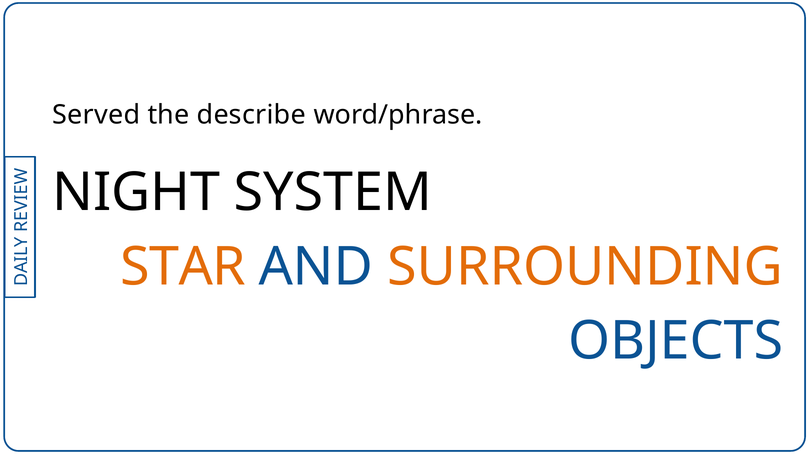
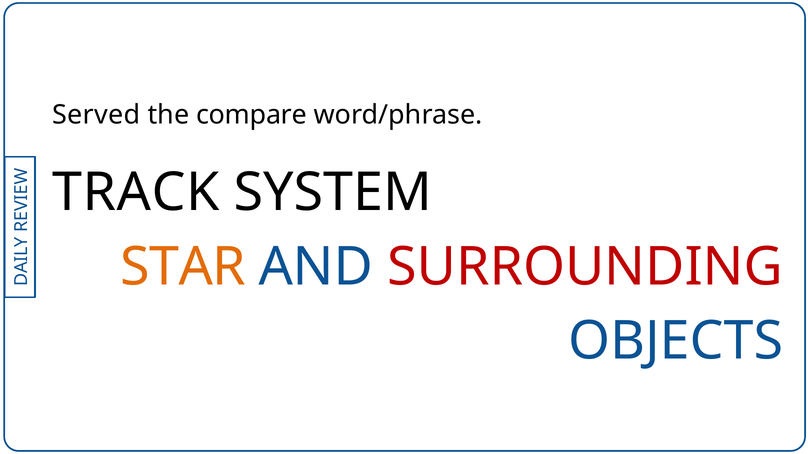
describe: describe -> compare
NIGHT: NIGHT -> TRACK
SURROUNDING colour: orange -> red
